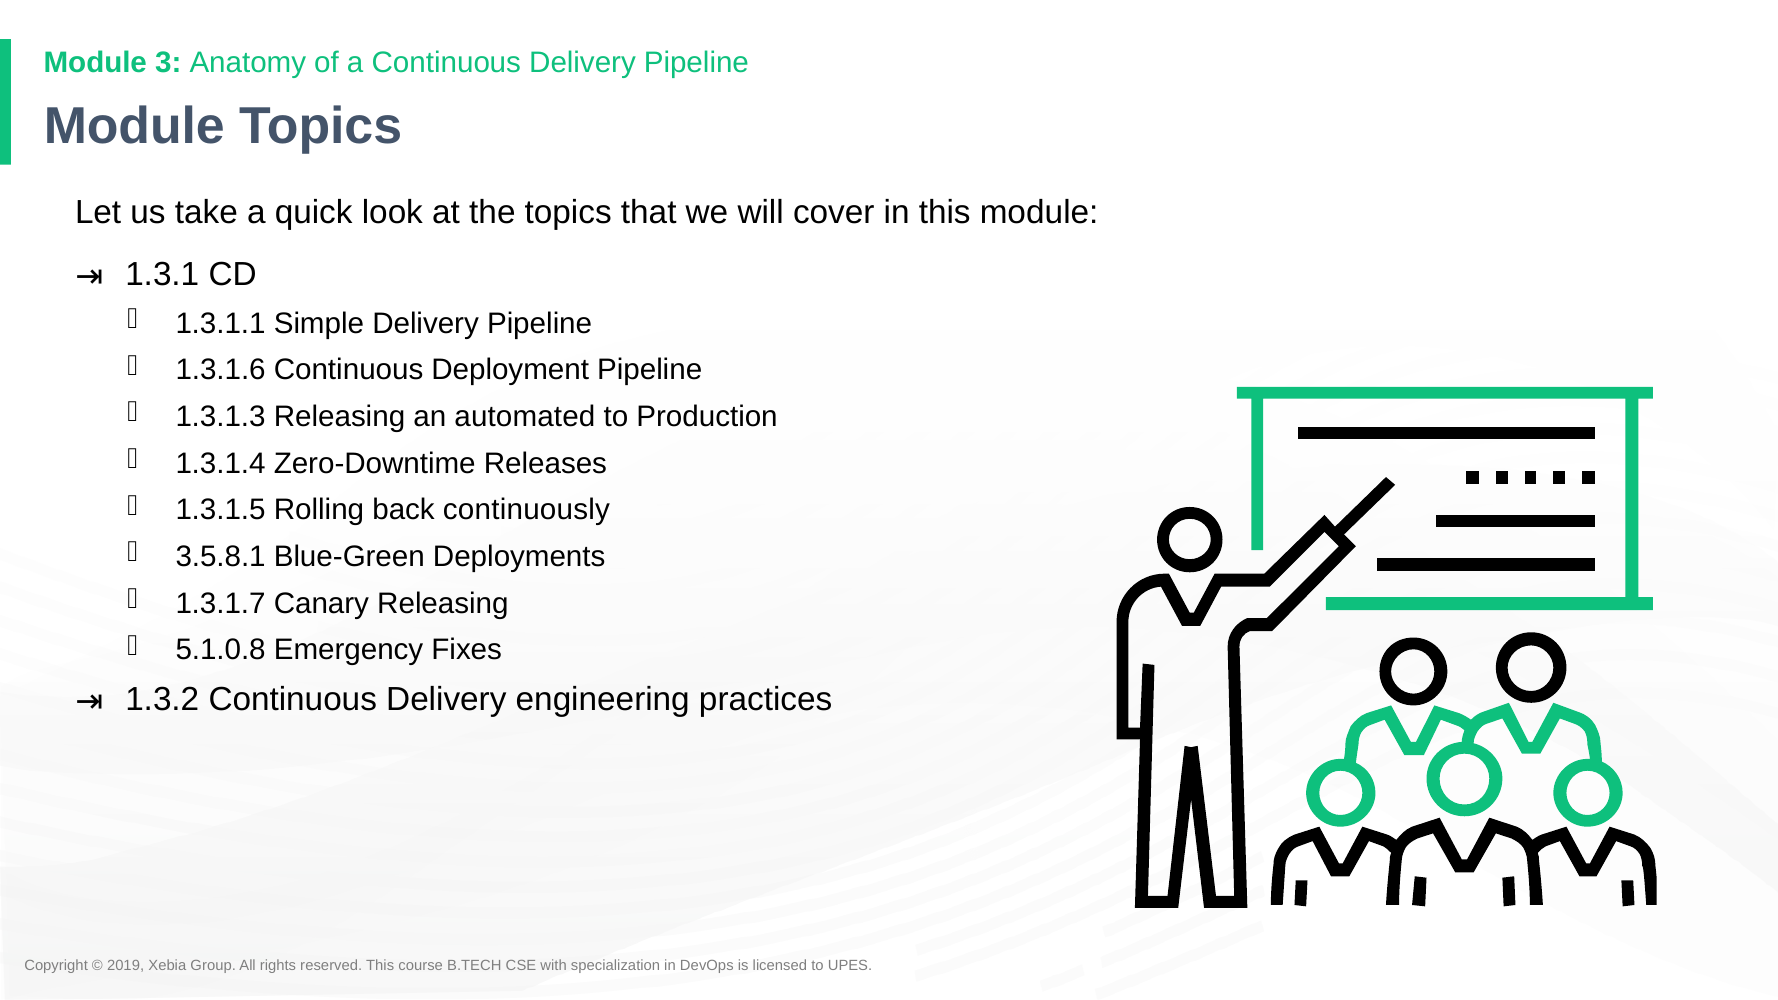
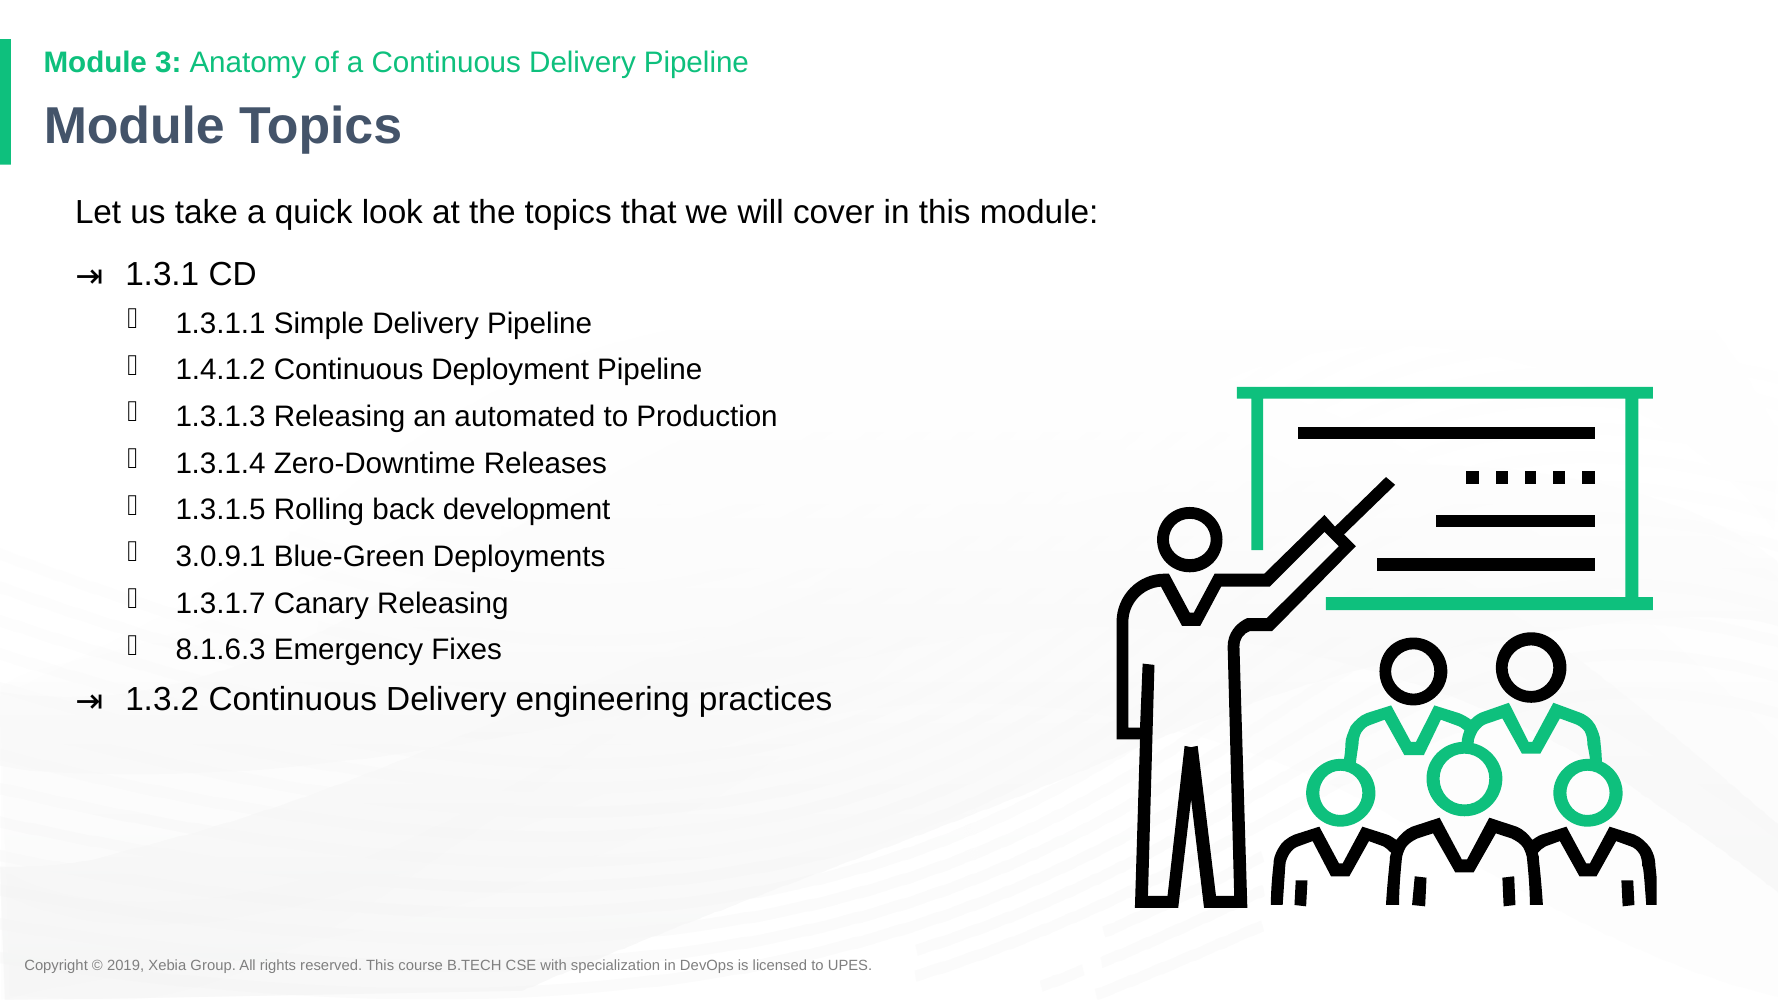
1.3.1.6: 1.3.1.6 -> 1.4.1.2
continuously: continuously -> development
3.5.8.1: 3.5.8.1 -> 3.0.9.1
5.1.0.8: 5.1.0.8 -> 8.1.6.3
